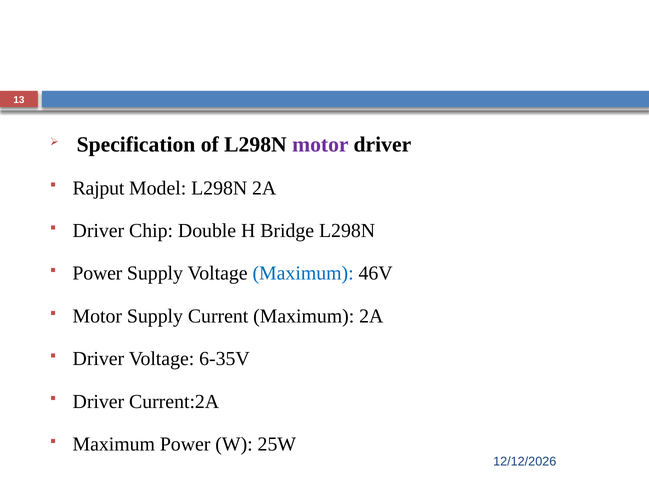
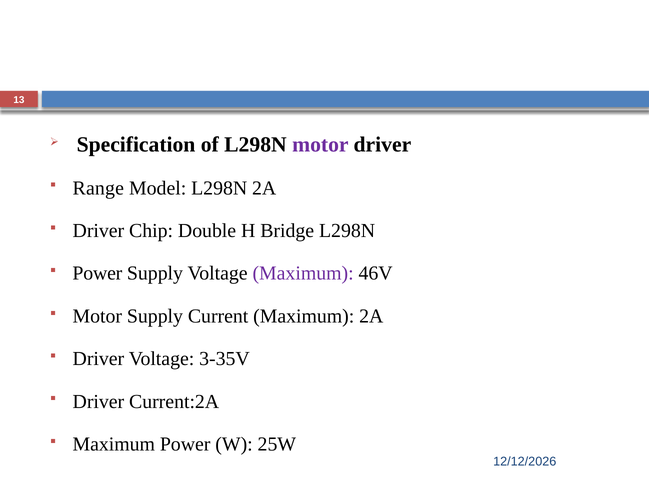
Rajput: Rajput -> Range
Maximum at (303, 273) colour: blue -> purple
6-35V: 6-35V -> 3-35V
